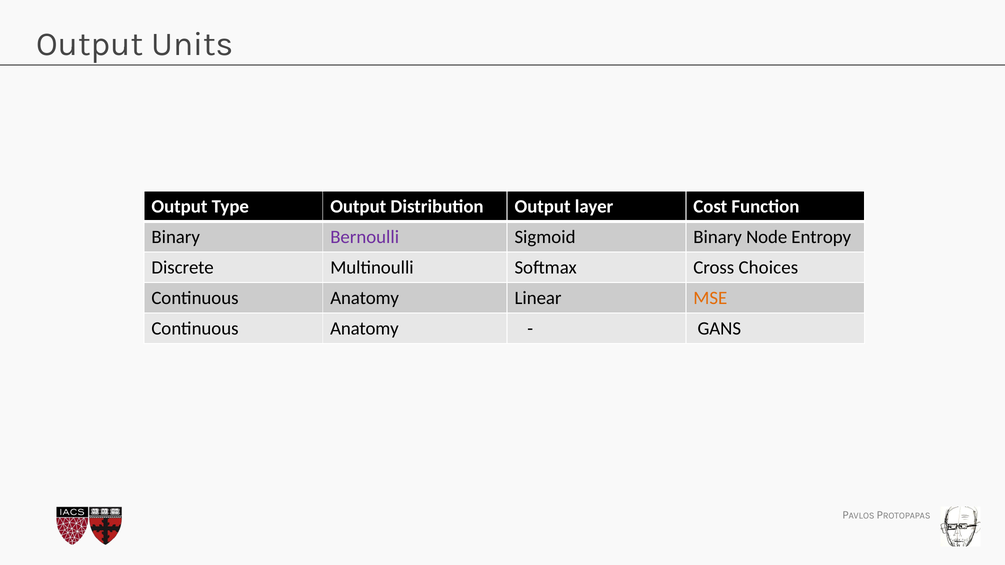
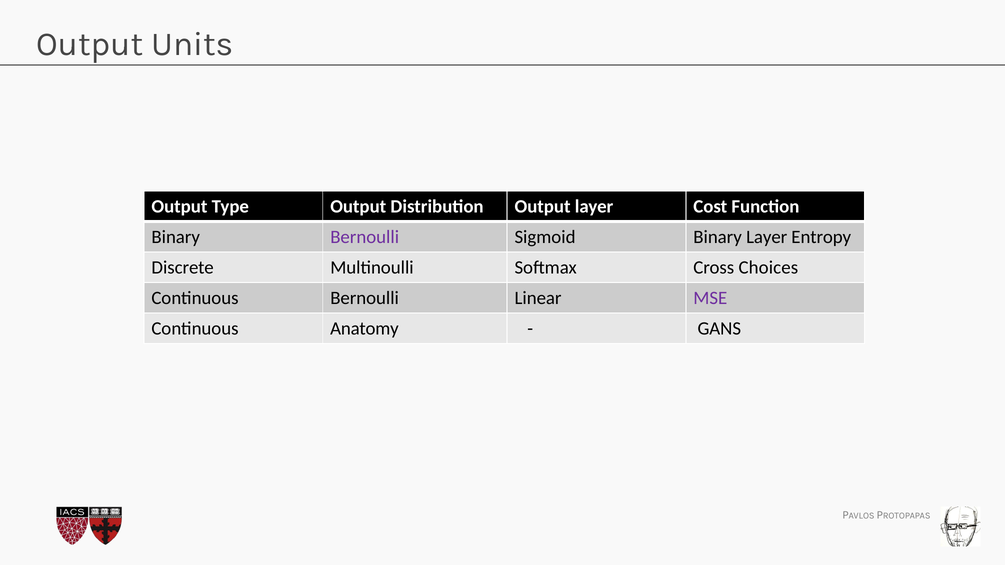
Binary Node: Node -> Layer
Anatomy at (365, 298): Anatomy -> Bernoulli
MSE colour: orange -> purple
